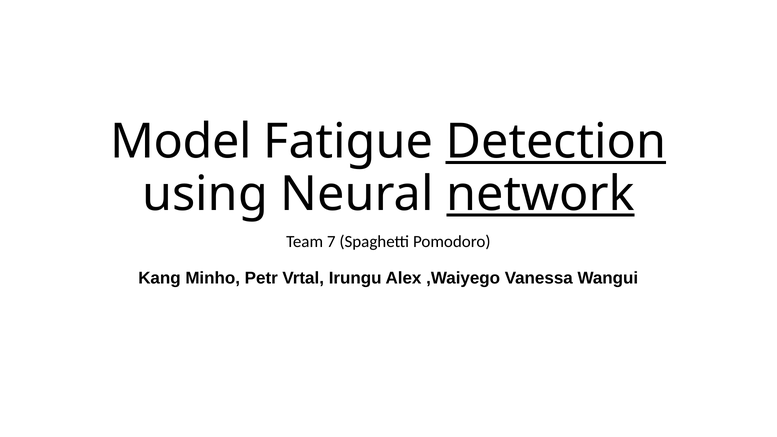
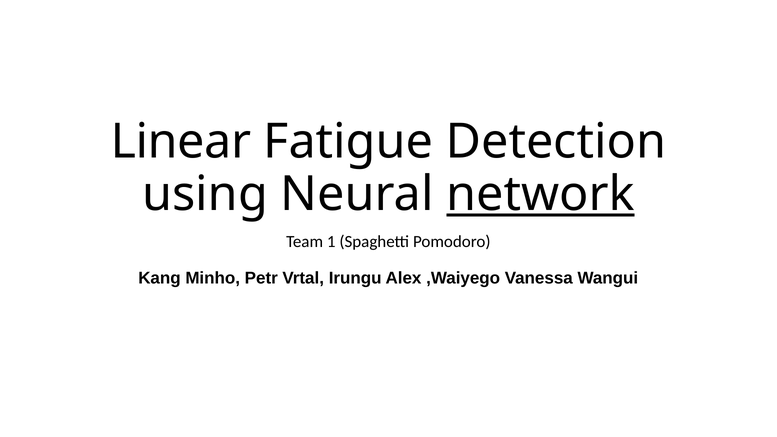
Model: Model -> Linear
Detection underline: present -> none
7: 7 -> 1
